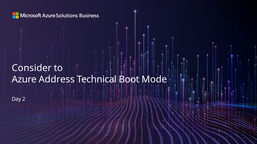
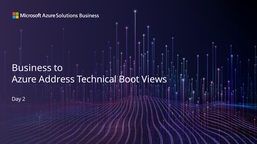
Consider: Consider -> Business
Mode: Mode -> Views
